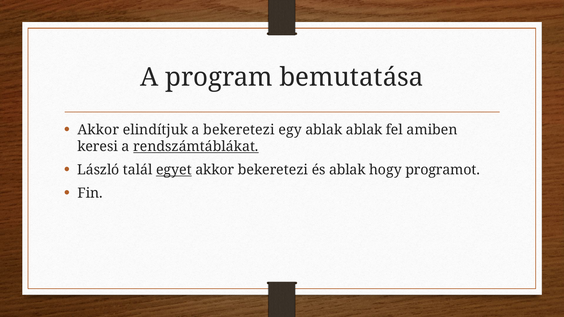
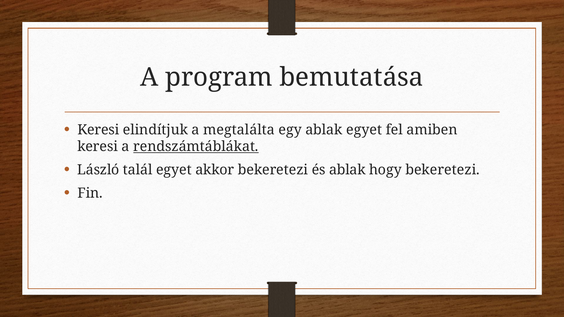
Akkor at (98, 130): Akkor -> Keresi
a bekeretezi: bekeretezi -> megtalálta
ablak ablak: ablak -> egyet
egyet at (174, 170) underline: present -> none
hogy programot: programot -> bekeretezi
